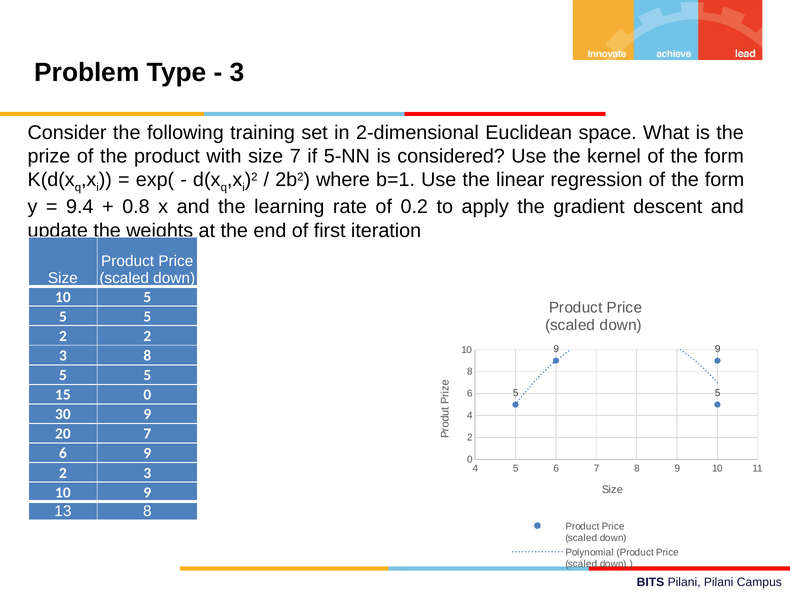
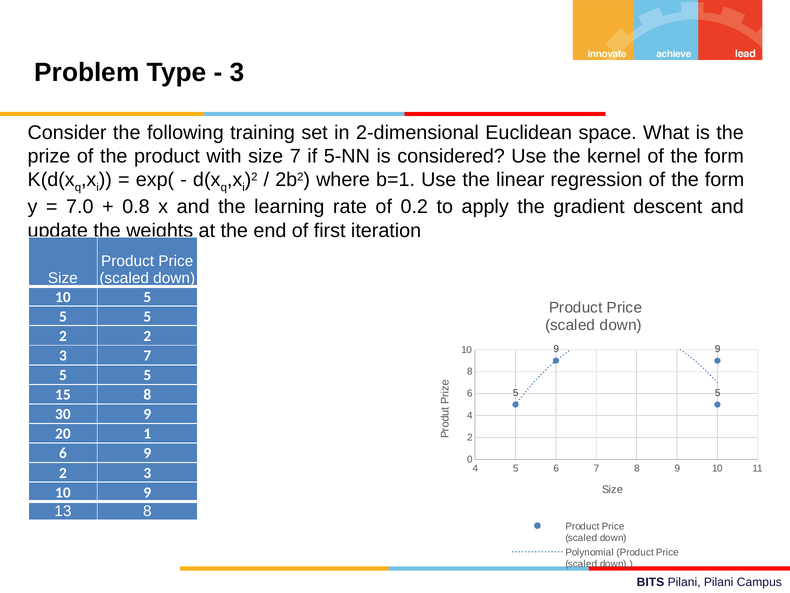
9.4: 9.4 -> 7.0
3 8: 8 -> 7
15 0: 0 -> 8
20 7: 7 -> 1
